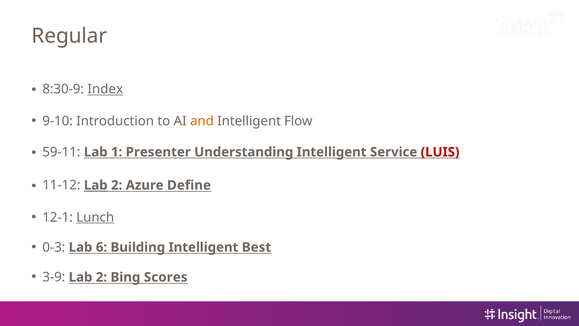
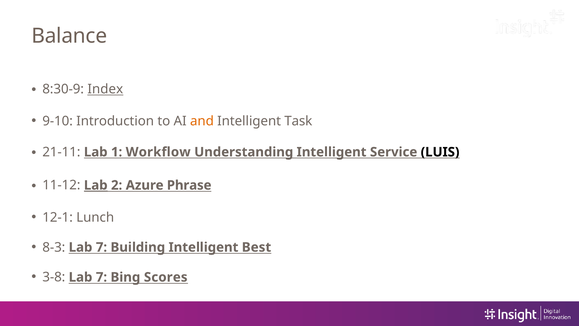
Regular: Regular -> Balance
Flow: Flow -> Task
59-11: 59-11 -> 21-11
Presenter: Presenter -> Workflow
LUIS colour: red -> black
Define: Define -> Phrase
Lunch underline: present -> none
0-3: 0-3 -> 8-3
6 at (101, 247): 6 -> 7
3-9: 3-9 -> 3-8
2 at (101, 277): 2 -> 7
